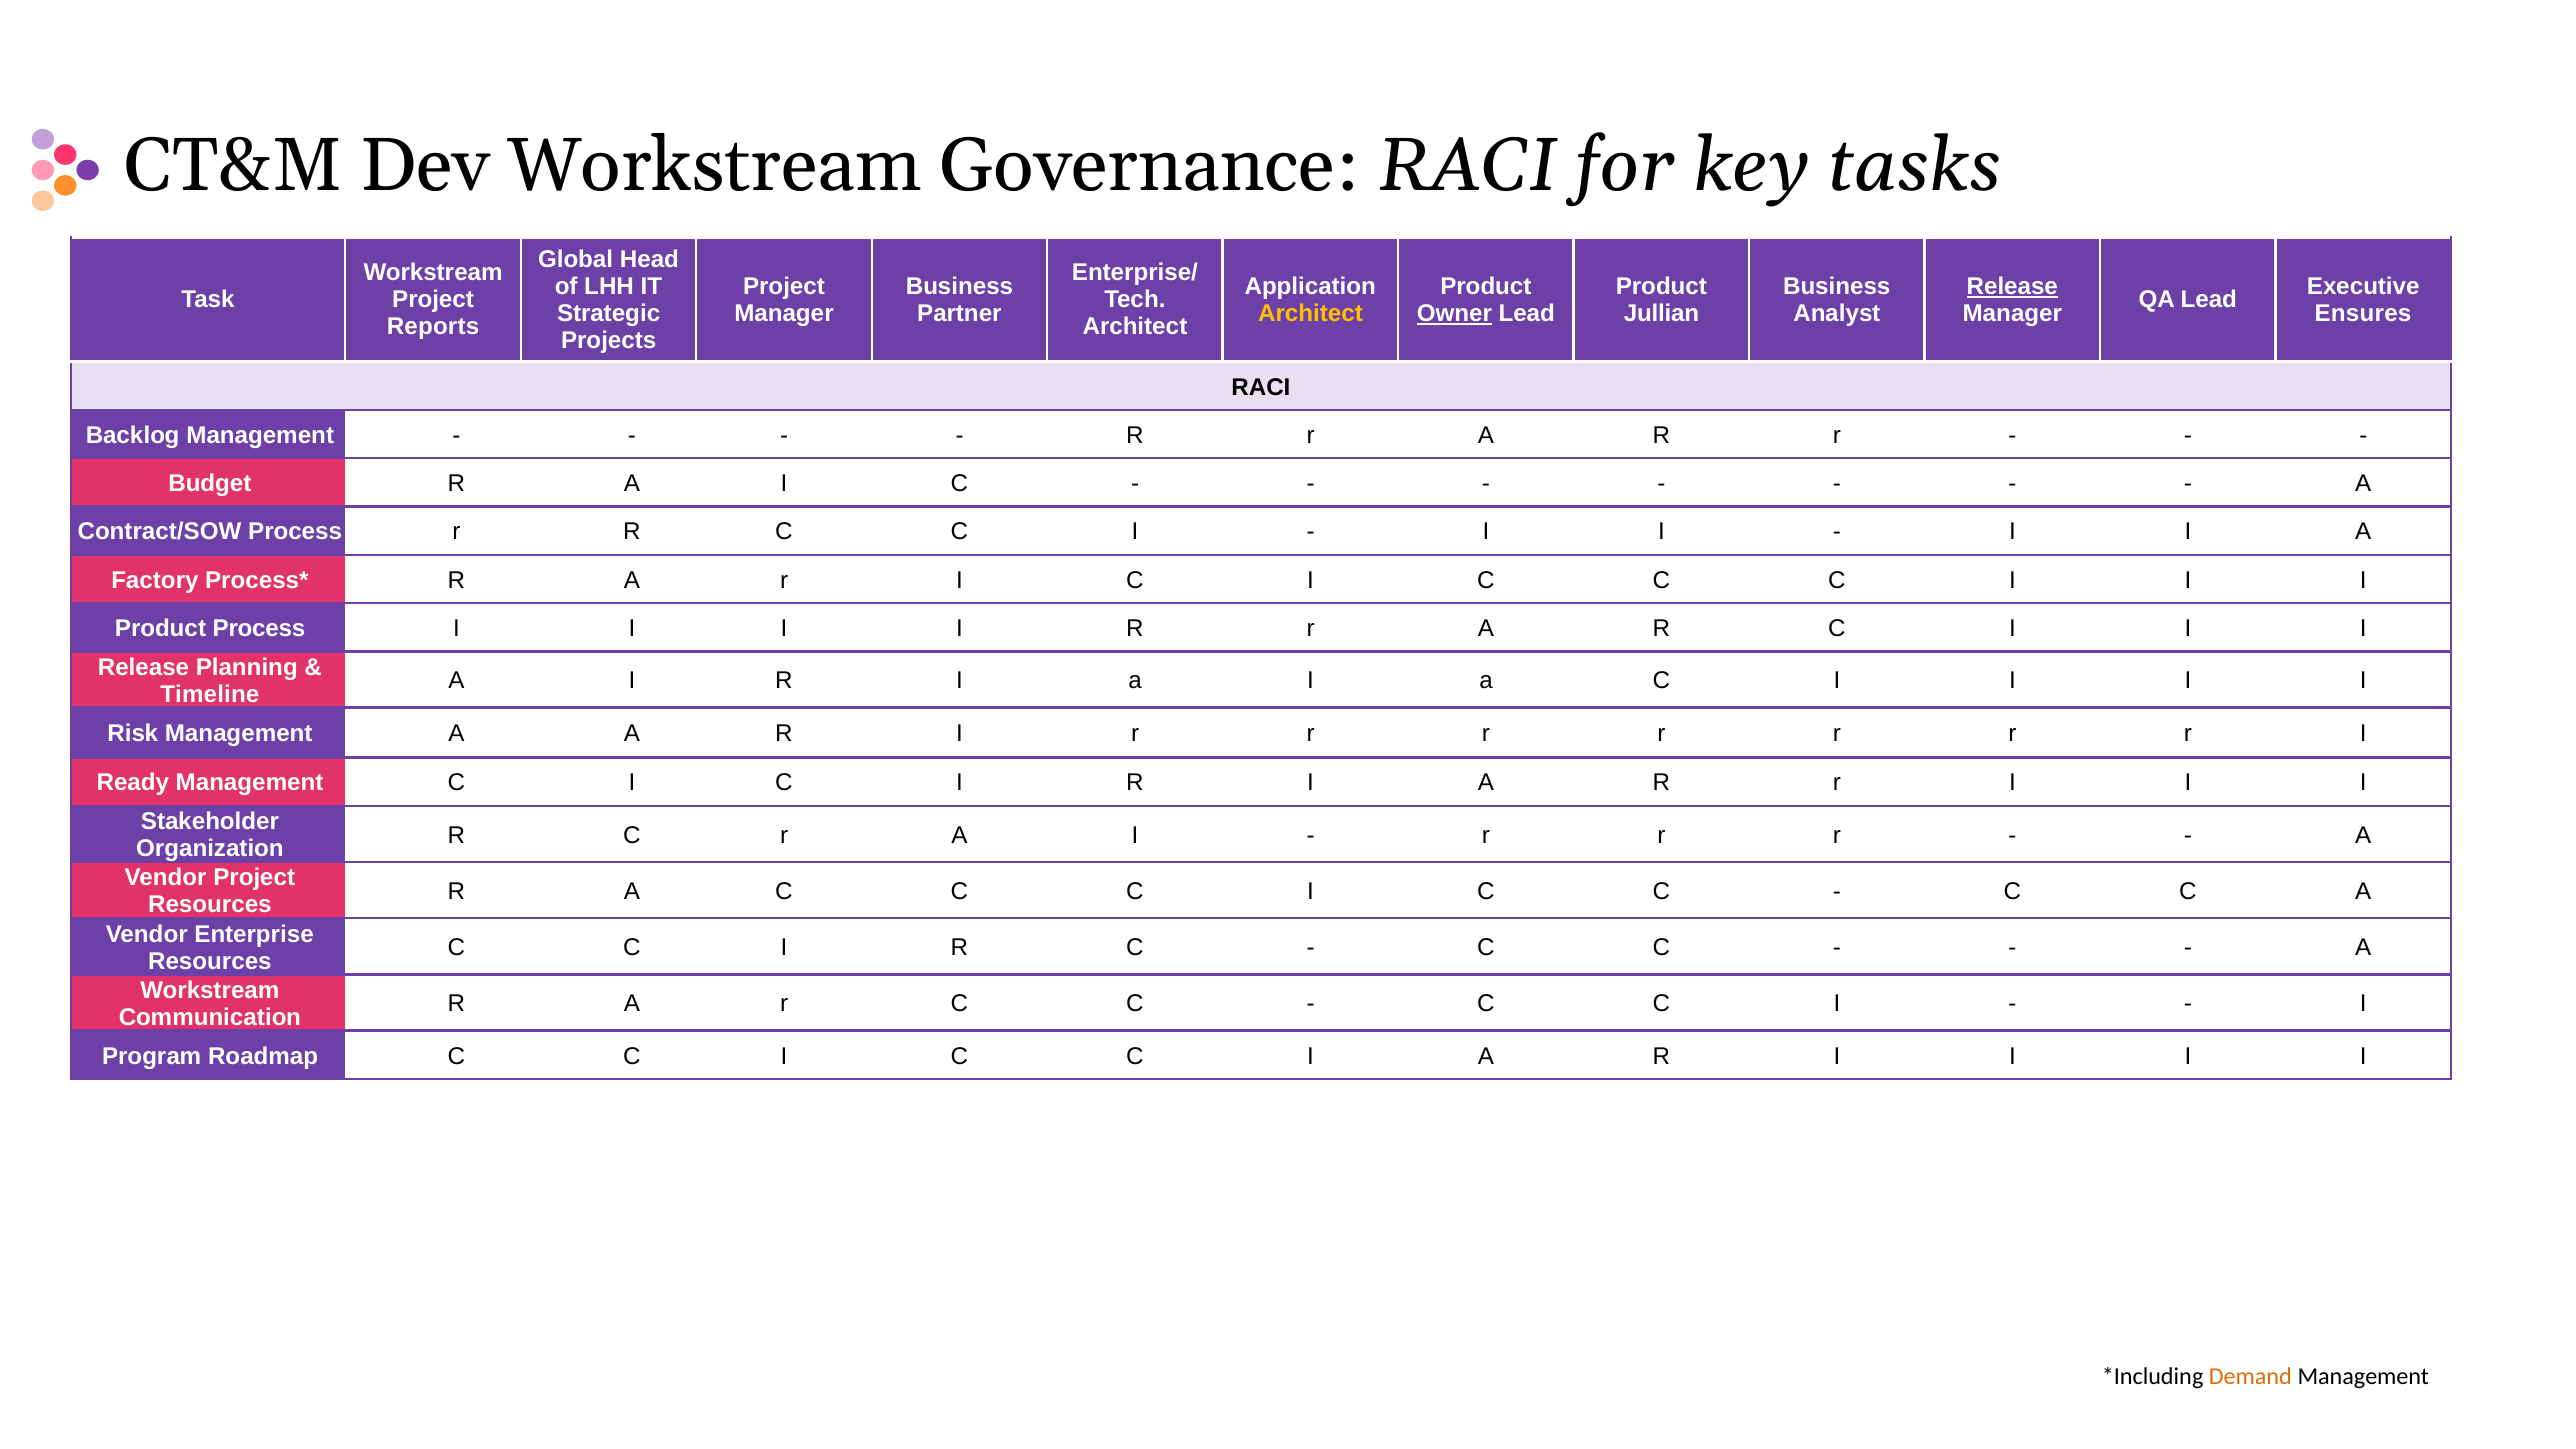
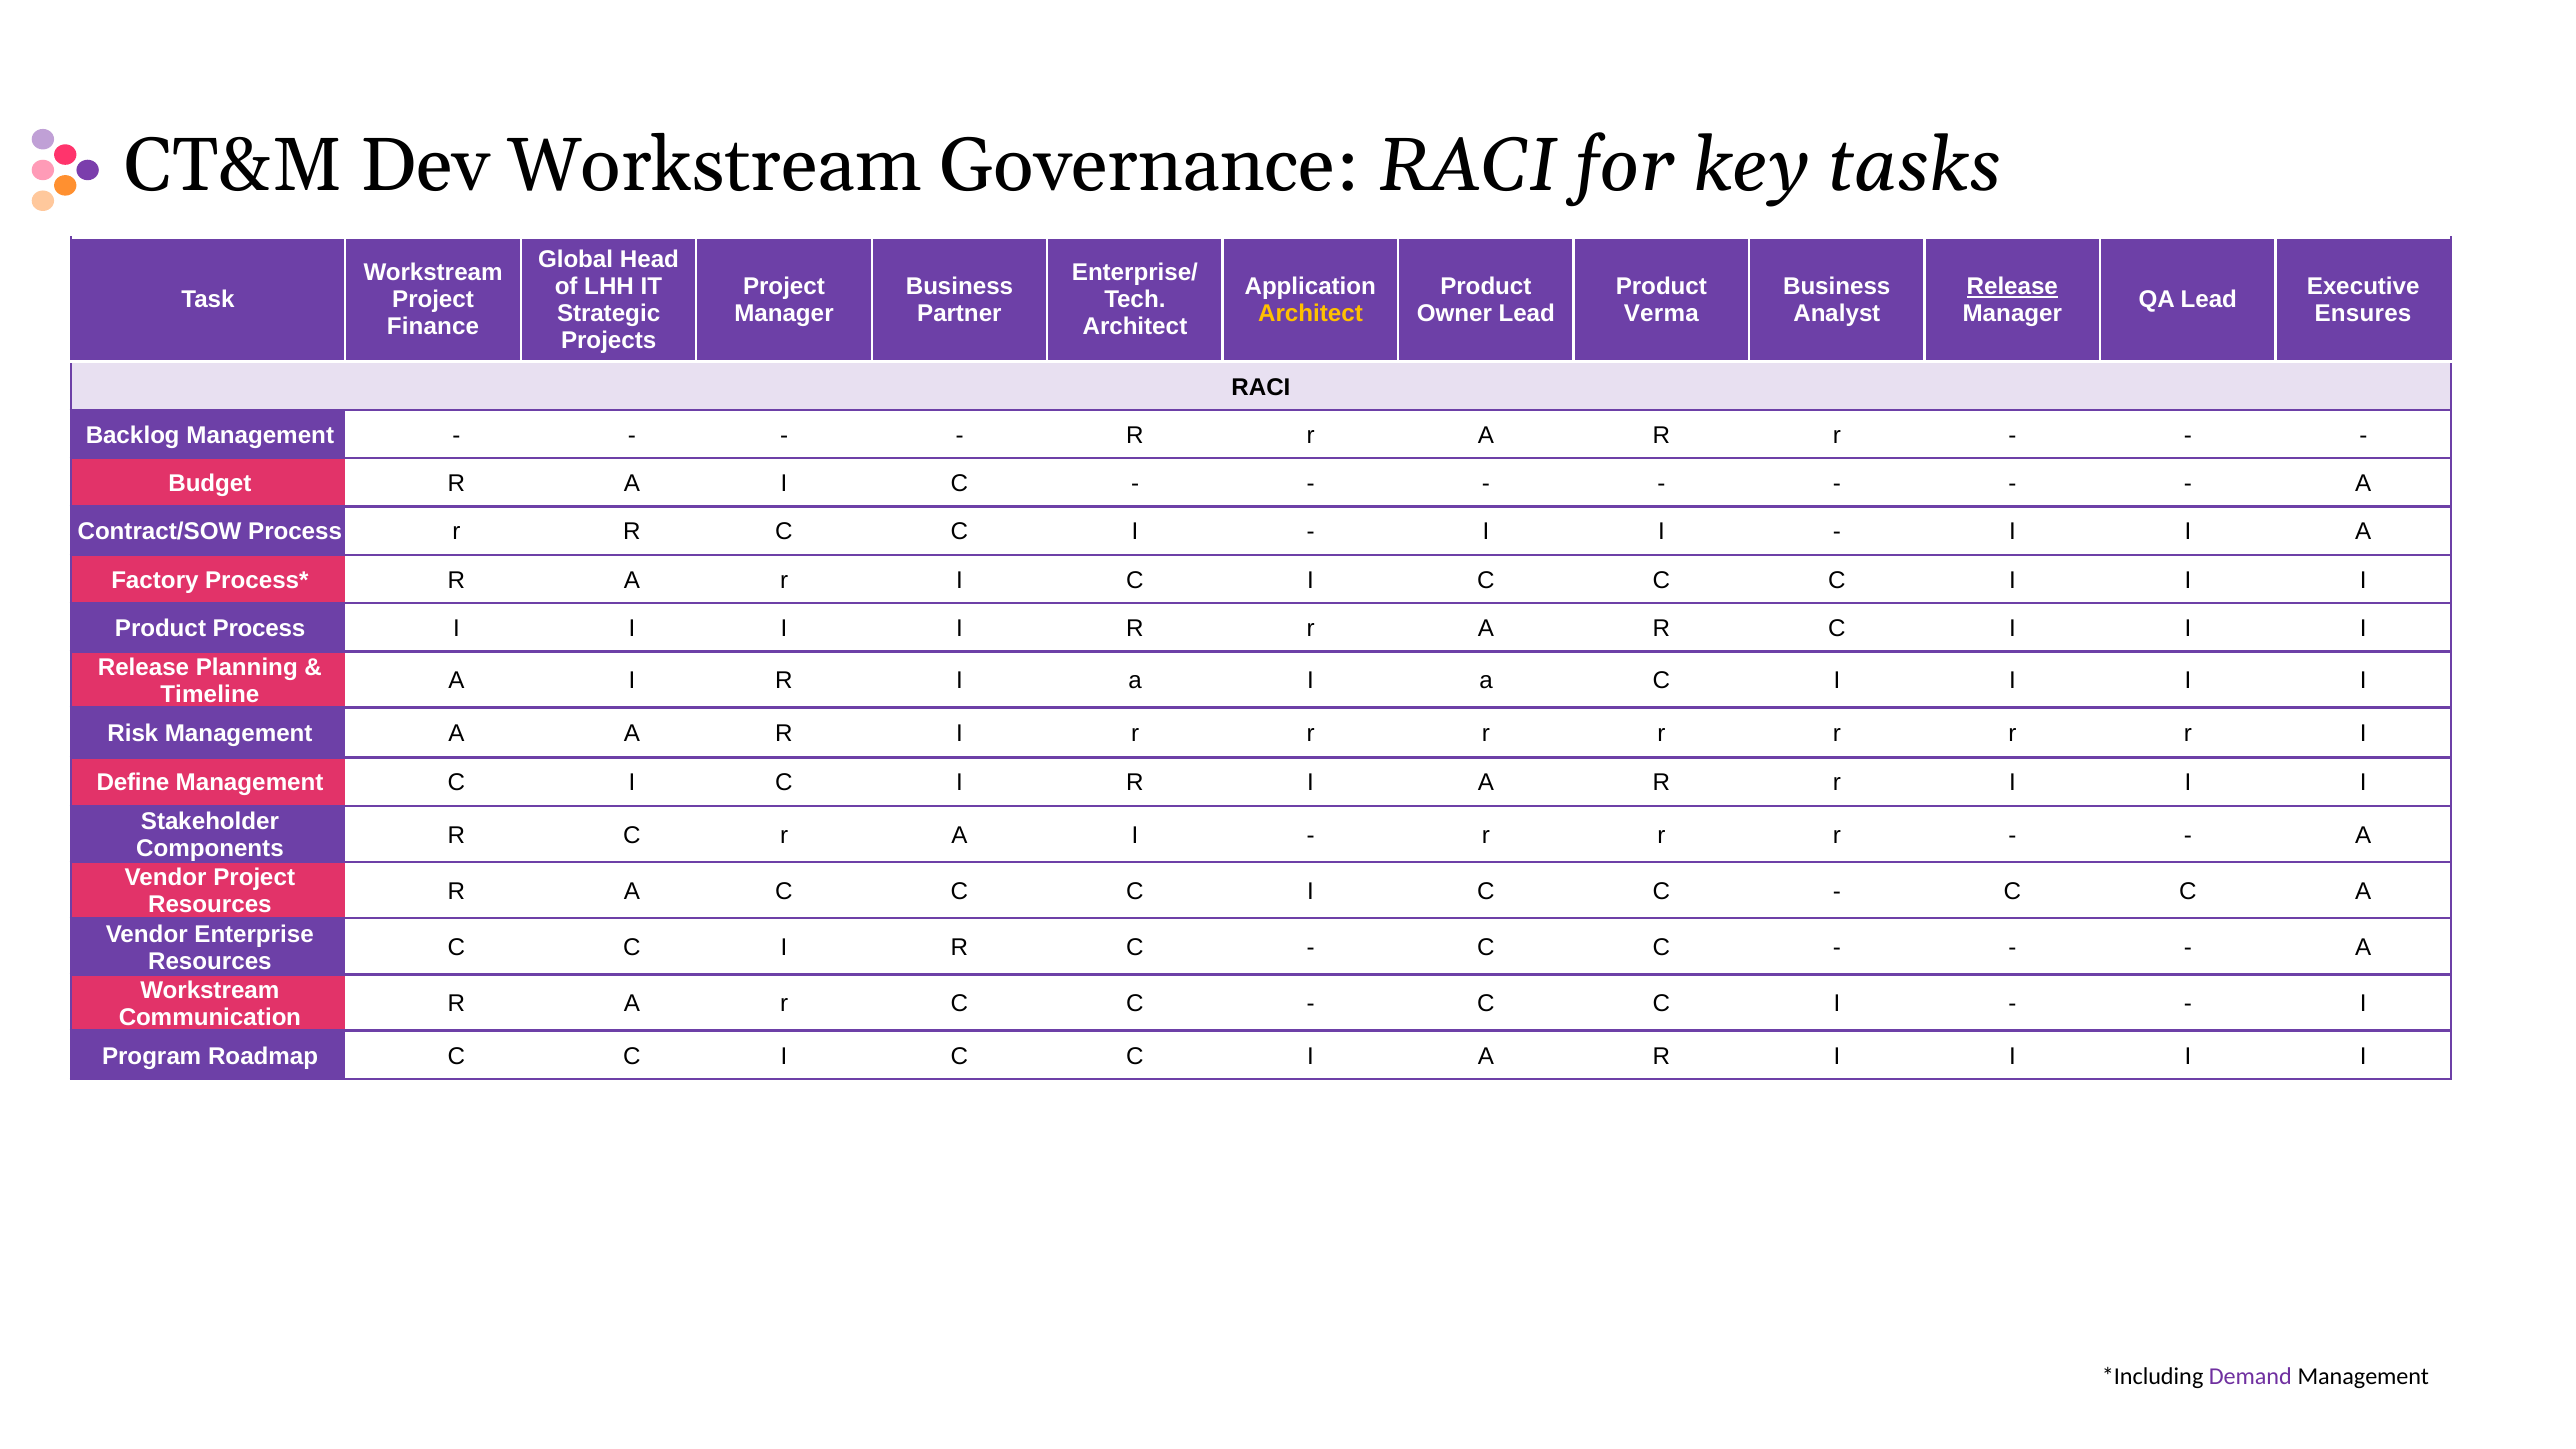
Owner underline: present -> none
Jullian: Jullian -> Verma
Reports: Reports -> Finance
Ready: Ready -> Define
Organization: Organization -> Components
Demand colour: orange -> purple
